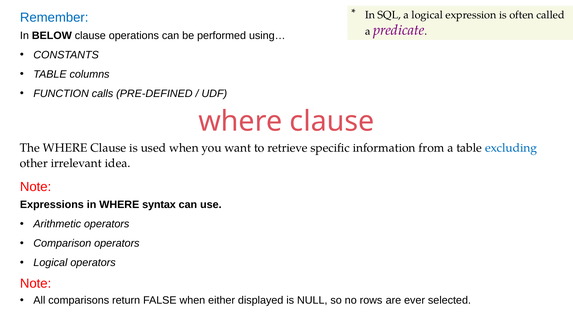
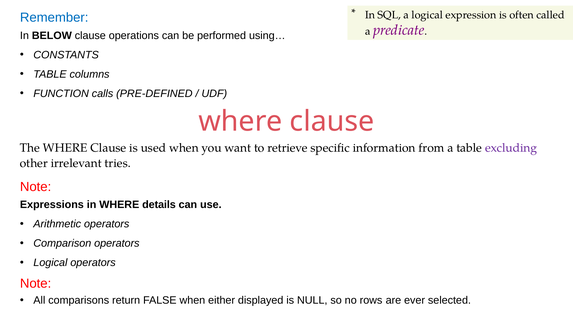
excluding colour: blue -> purple
idea: idea -> tries
syntax: syntax -> details
